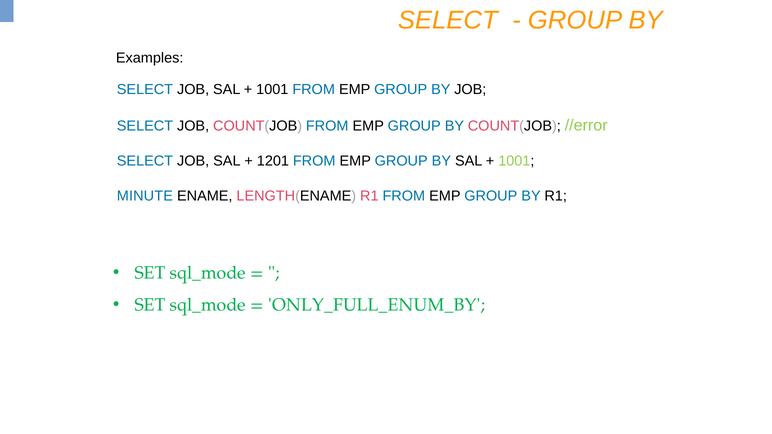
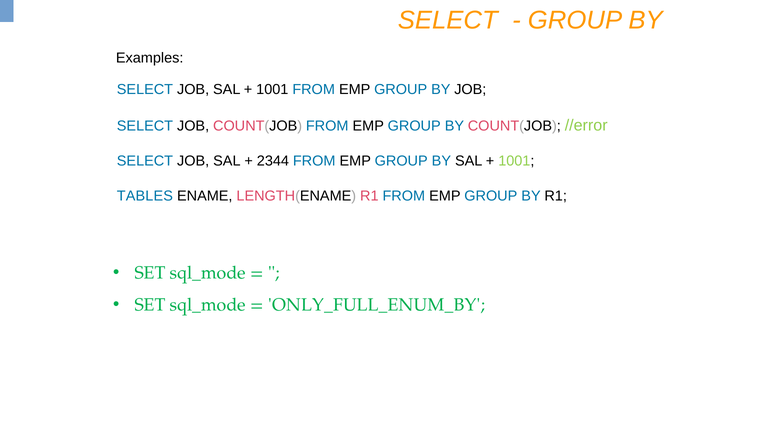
1201: 1201 -> 2344
MINUTE: MINUTE -> TABLES
